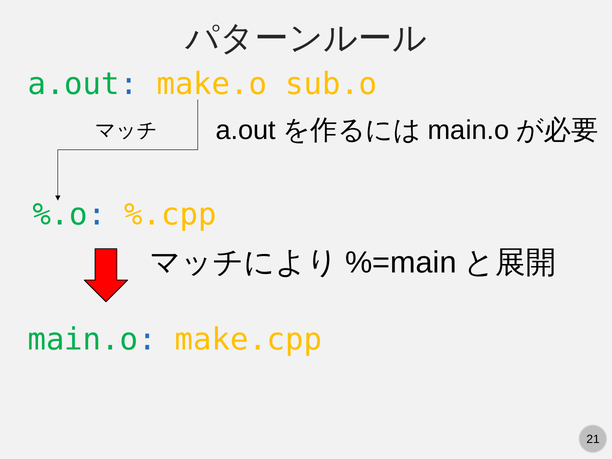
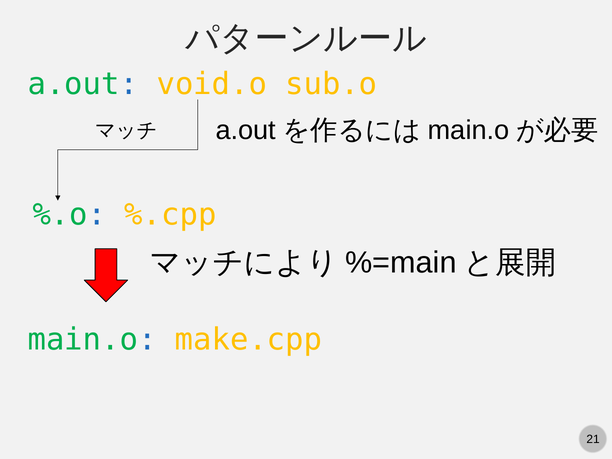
make.o: make.o -> void.o
